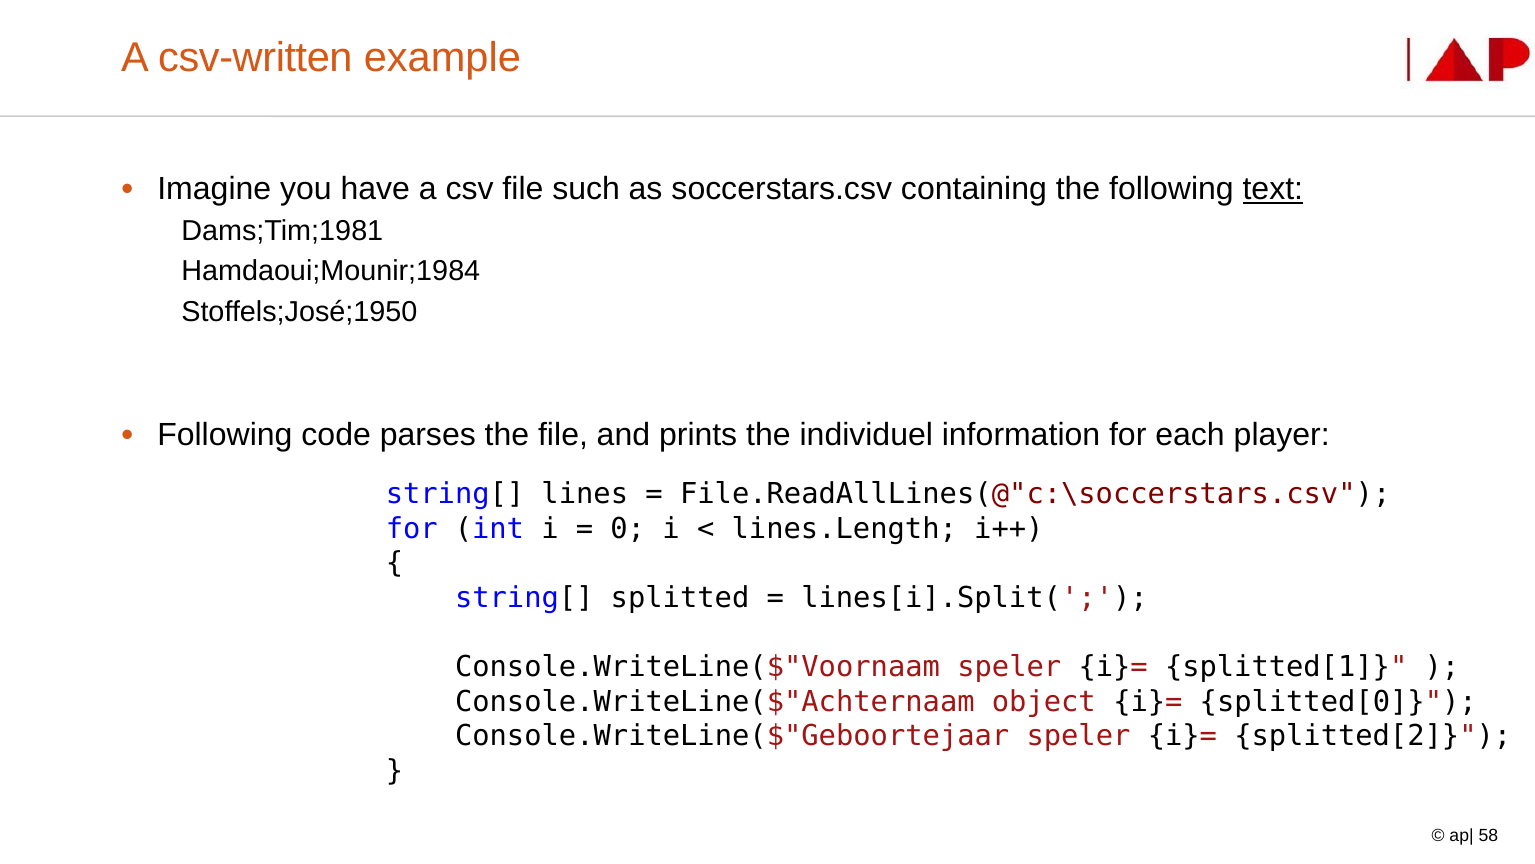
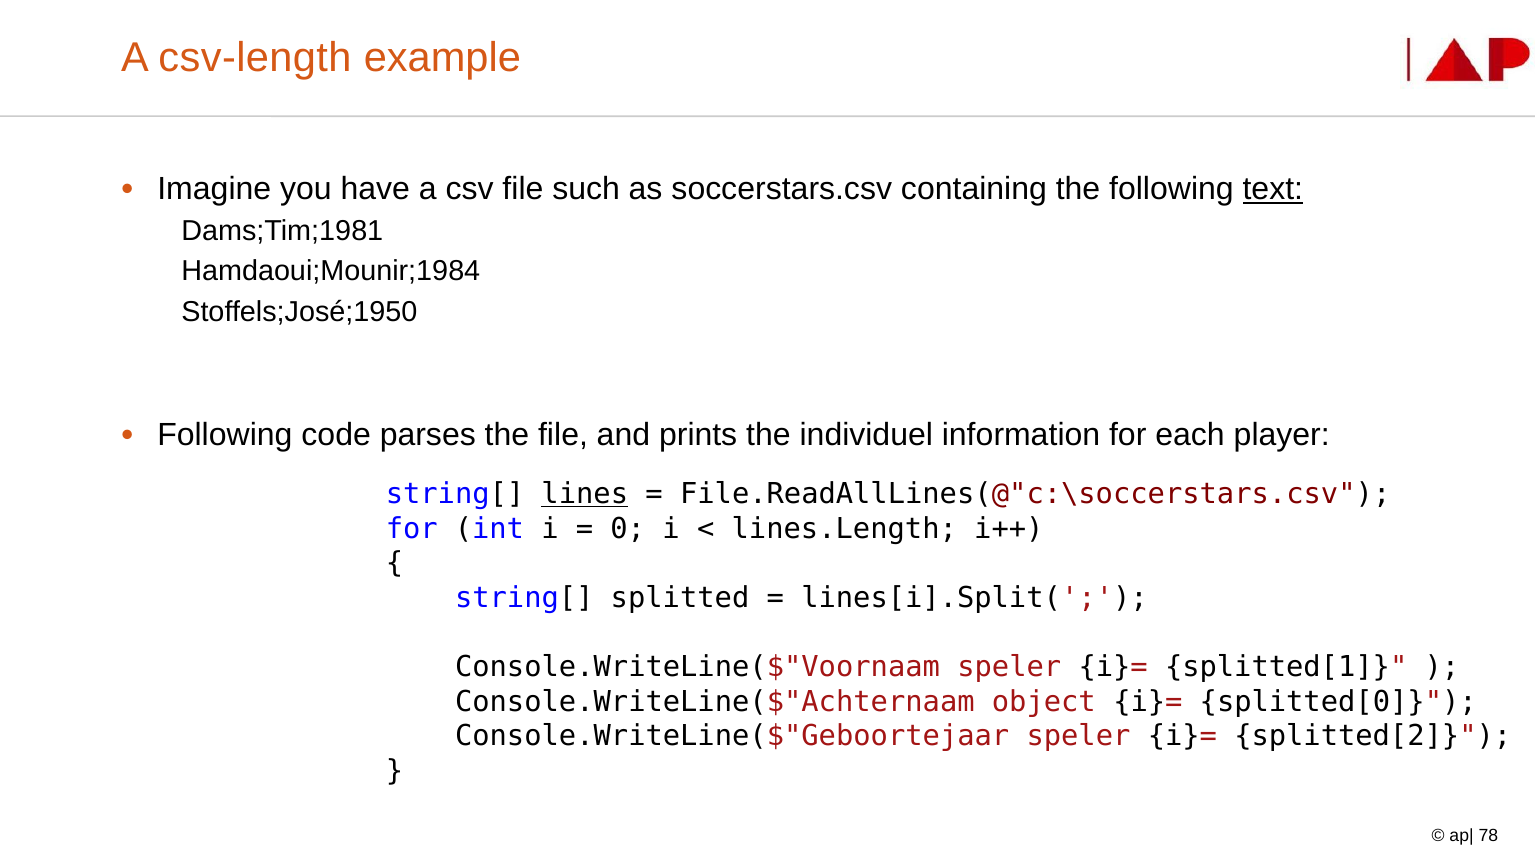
csv-written: csv-written -> csv-length
lines underline: none -> present
58: 58 -> 78
